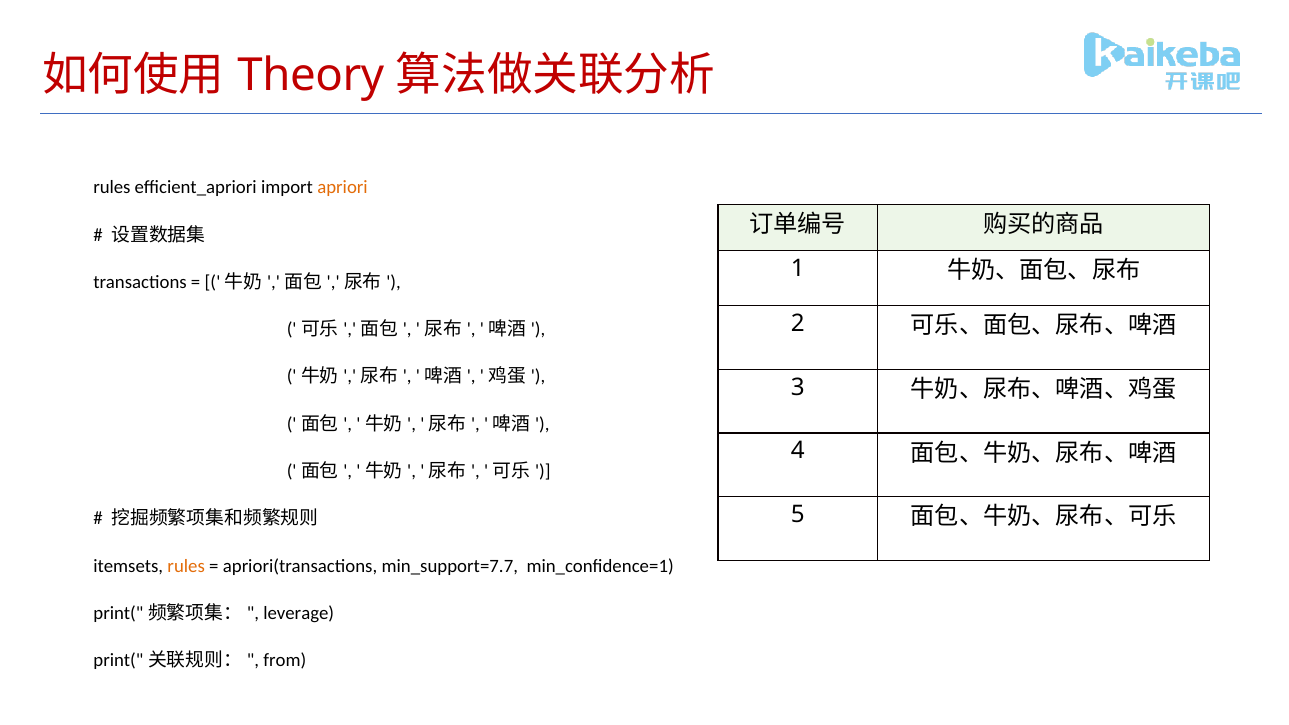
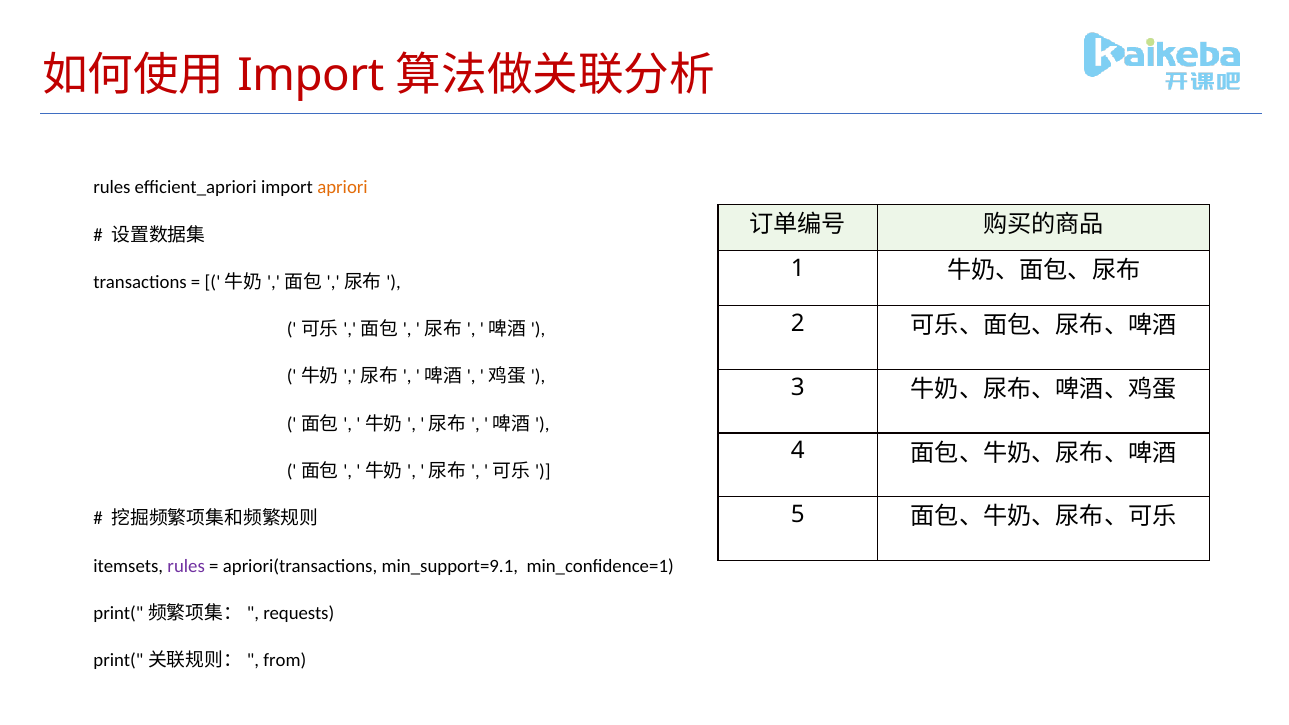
Theory at (311, 76): Theory -> Import
rules at (186, 566) colour: orange -> purple
min_support=7.7: min_support=7.7 -> min_support=9.1
leverage: leverage -> requests
